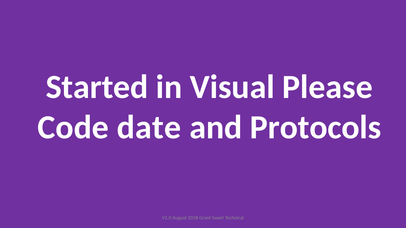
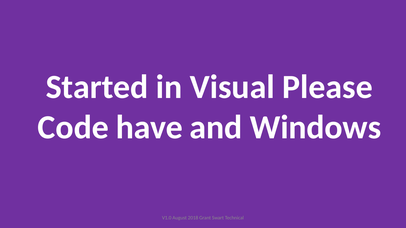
date: date -> have
Protocols: Protocols -> Windows
